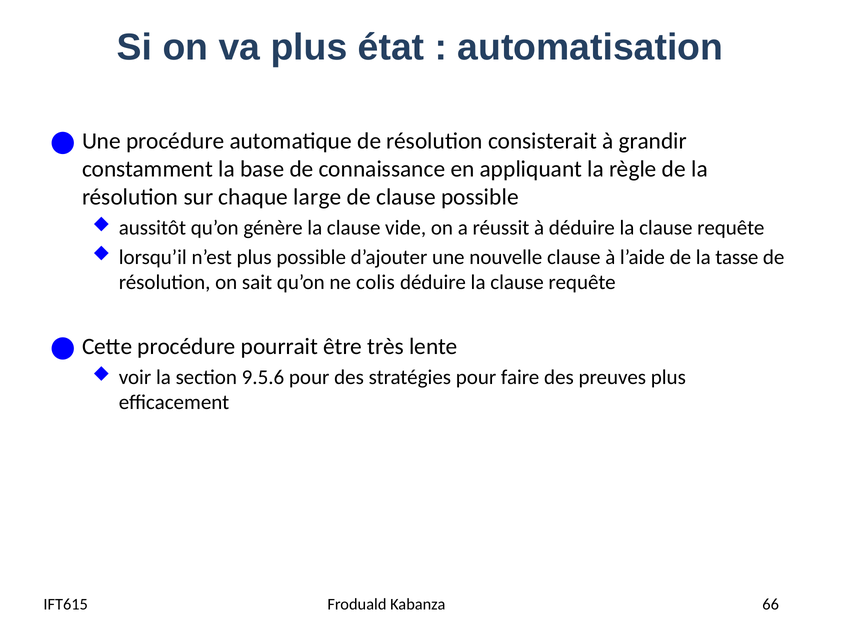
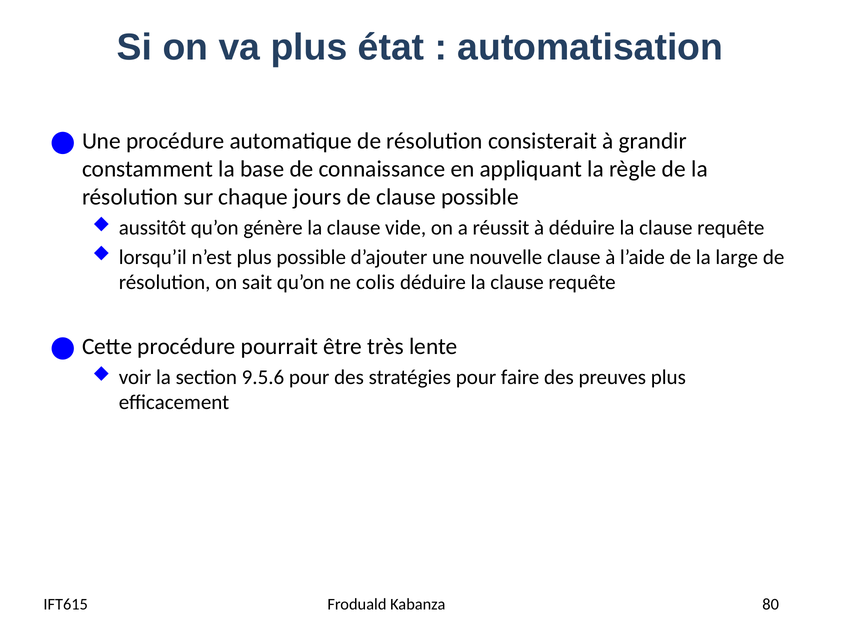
large: large -> jours
tasse: tasse -> large
66: 66 -> 80
